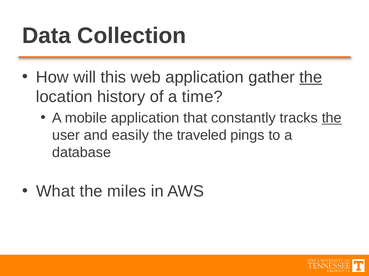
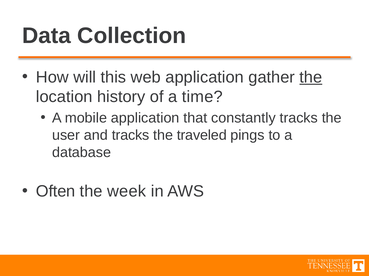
the at (332, 118) underline: present -> none
and easily: easily -> tracks
What: What -> Often
miles: miles -> week
